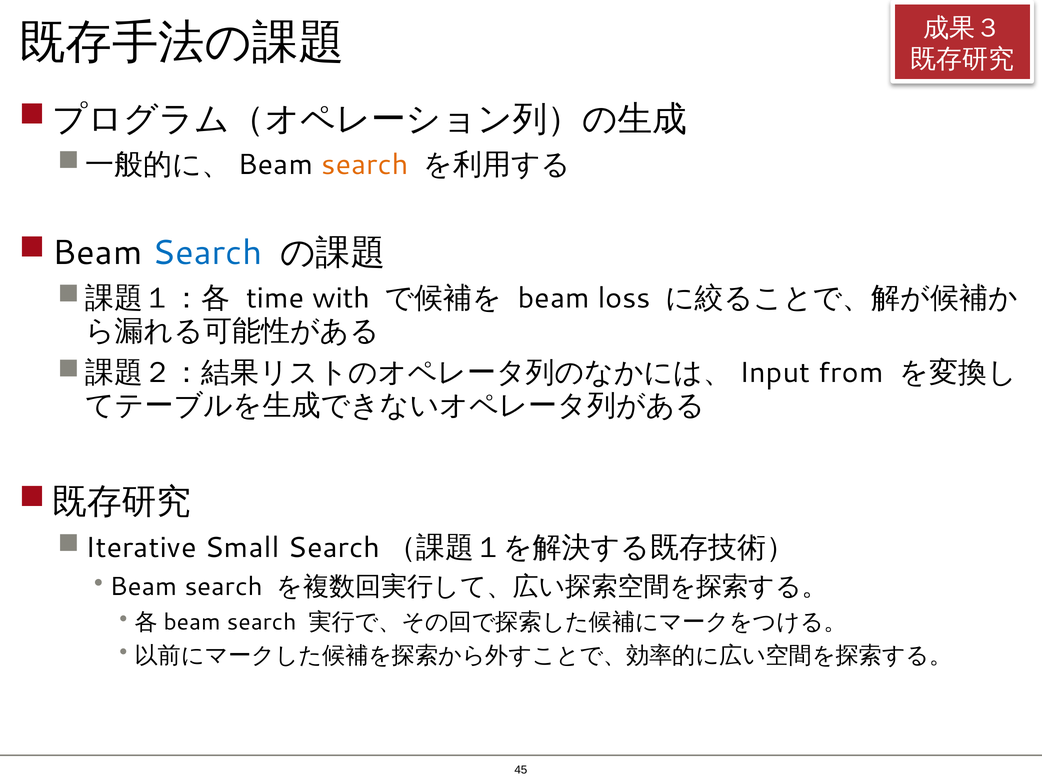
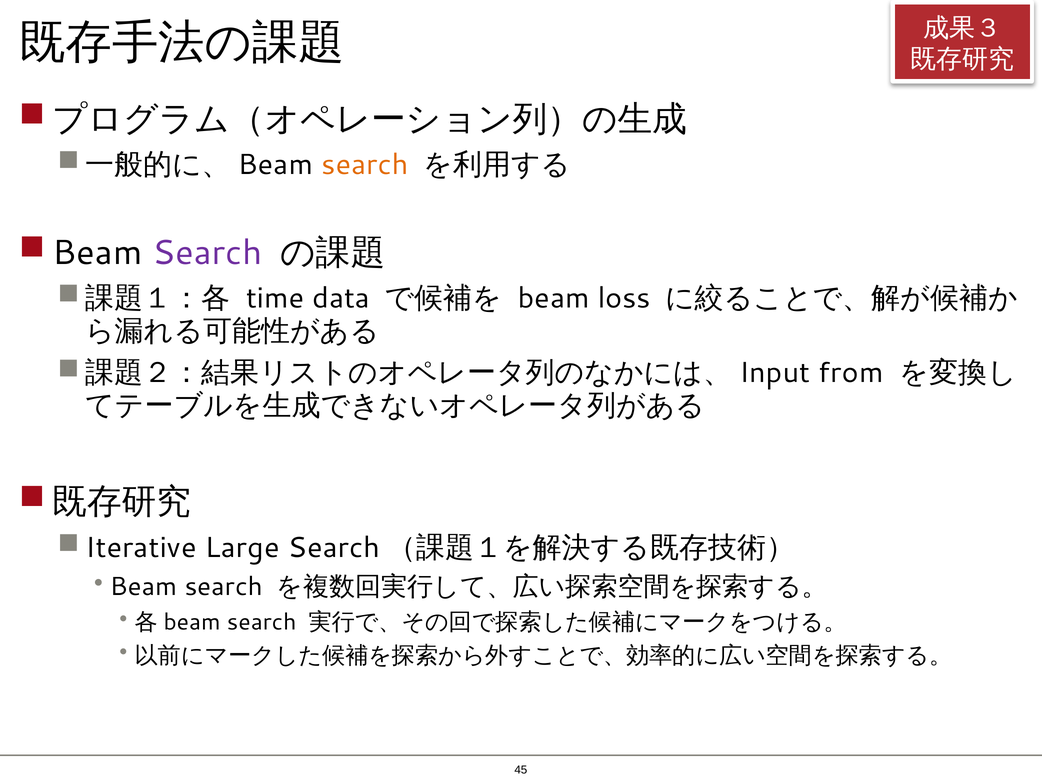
Search at (207, 253) colour: blue -> purple
with: with -> data
Small: Small -> Large
